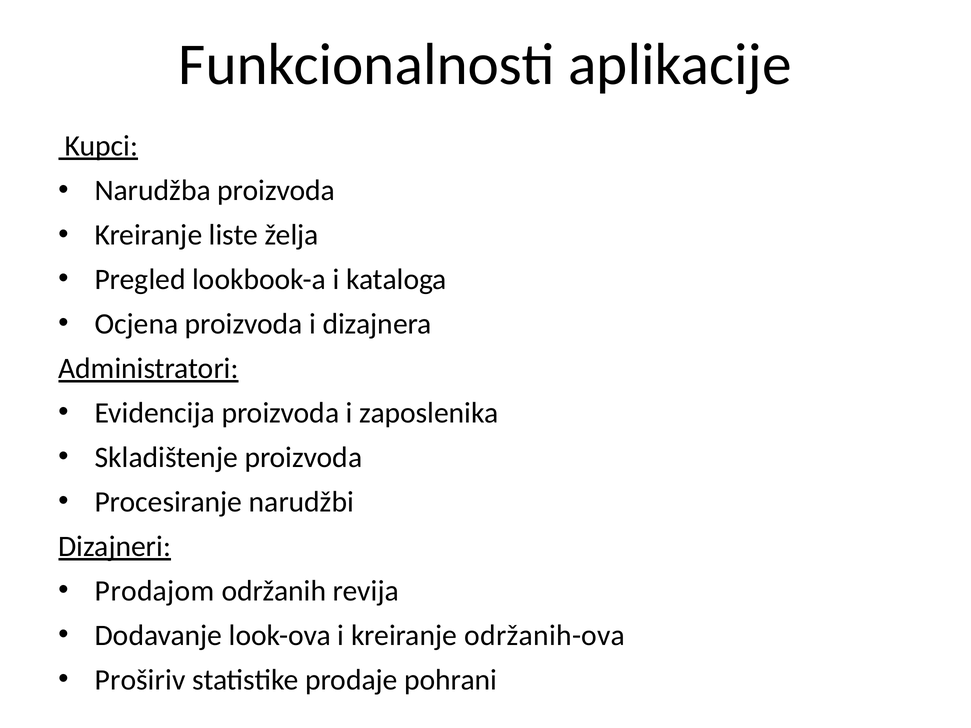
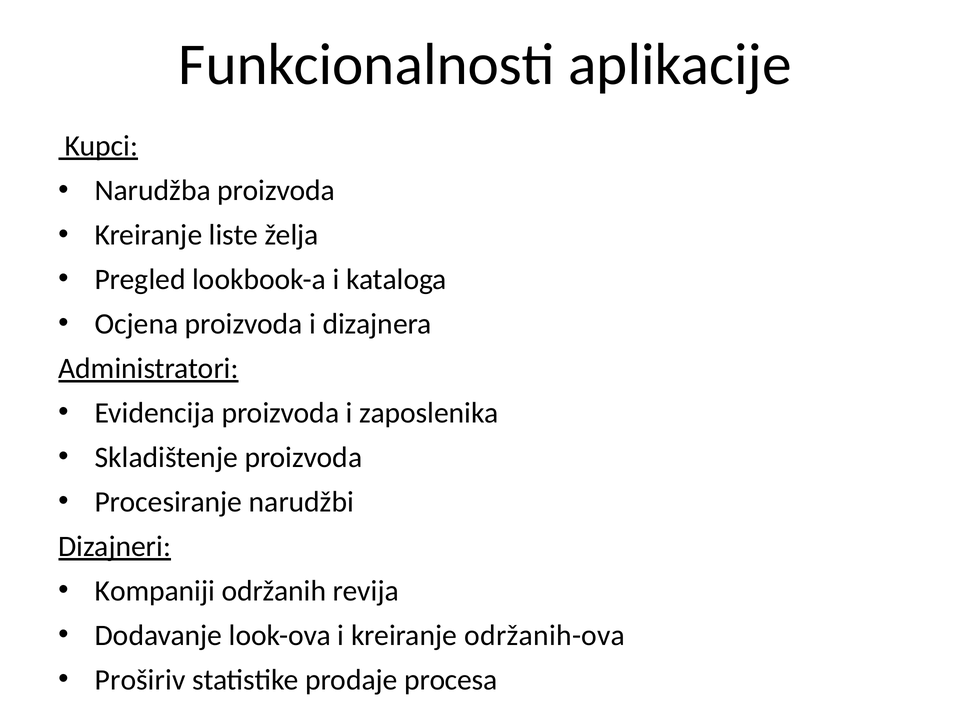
Prodajom: Prodajom -> Kompaniji
pohrani: pohrani -> procesa
